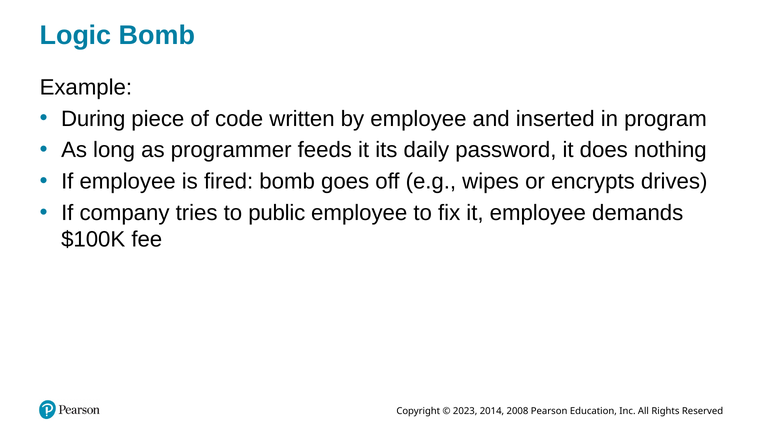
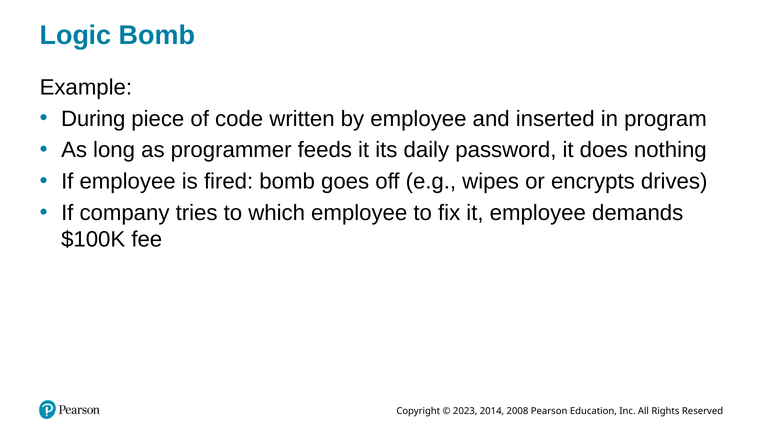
public: public -> which
